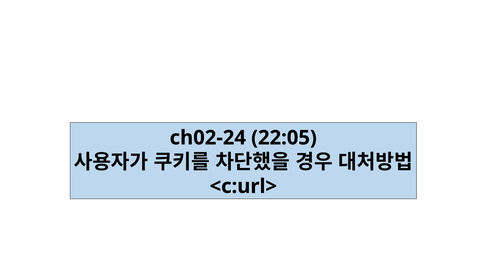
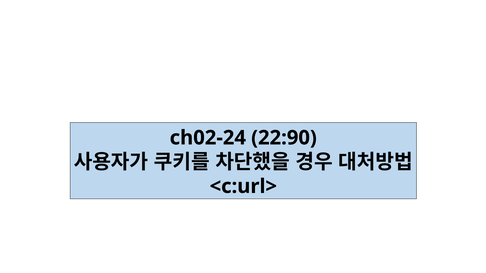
22:05: 22:05 -> 22:90
